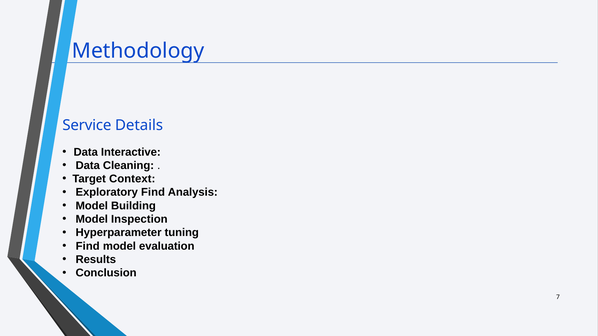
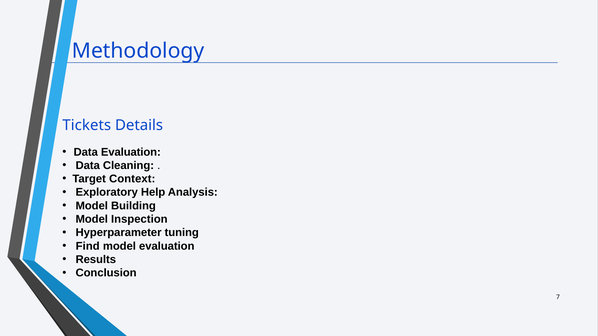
Service: Service -> Tickets
Data Interactive: Interactive -> Evaluation
Exploratory Find: Find -> Help
